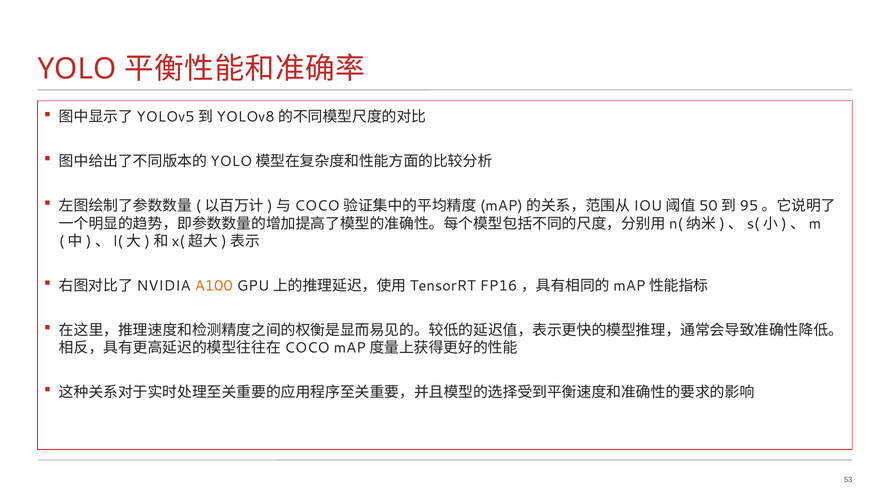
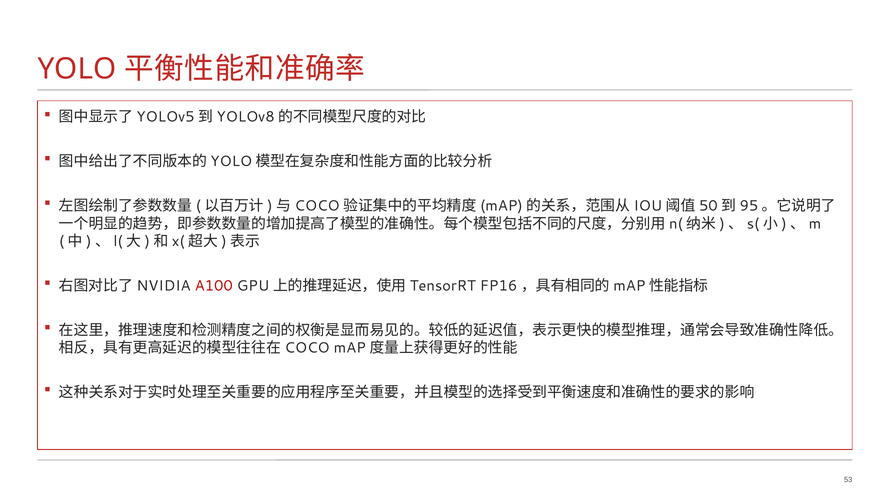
A100 colour: orange -> red
